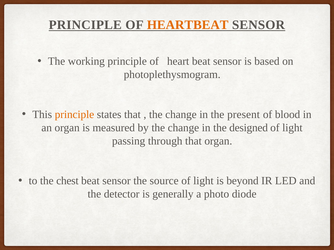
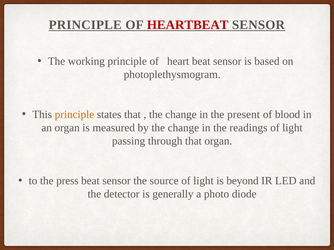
HEARTBEAT colour: orange -> red
designed: designed -> readings
chest: chest -> press
